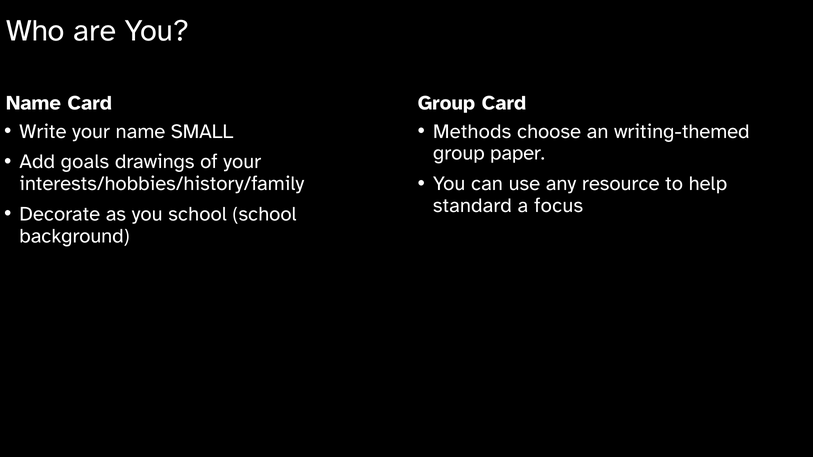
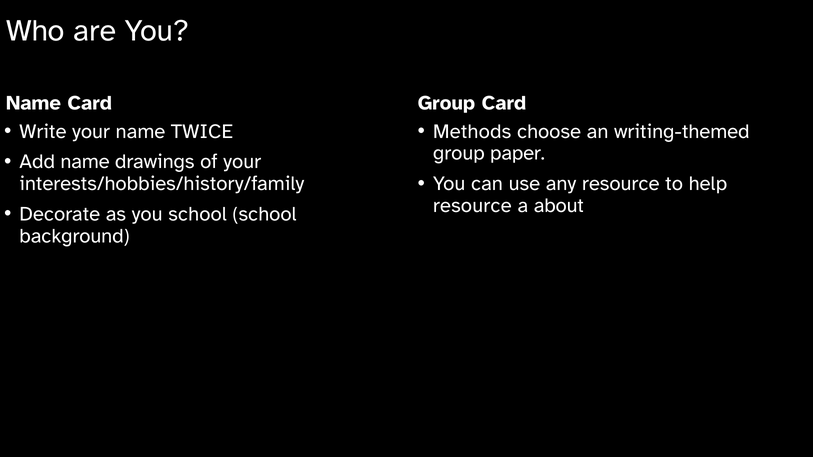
SMALL: SMALL -> TWICE
Add goals: goals -> name
standard at (472, 206): standard -> resource
focus: focus -> about
